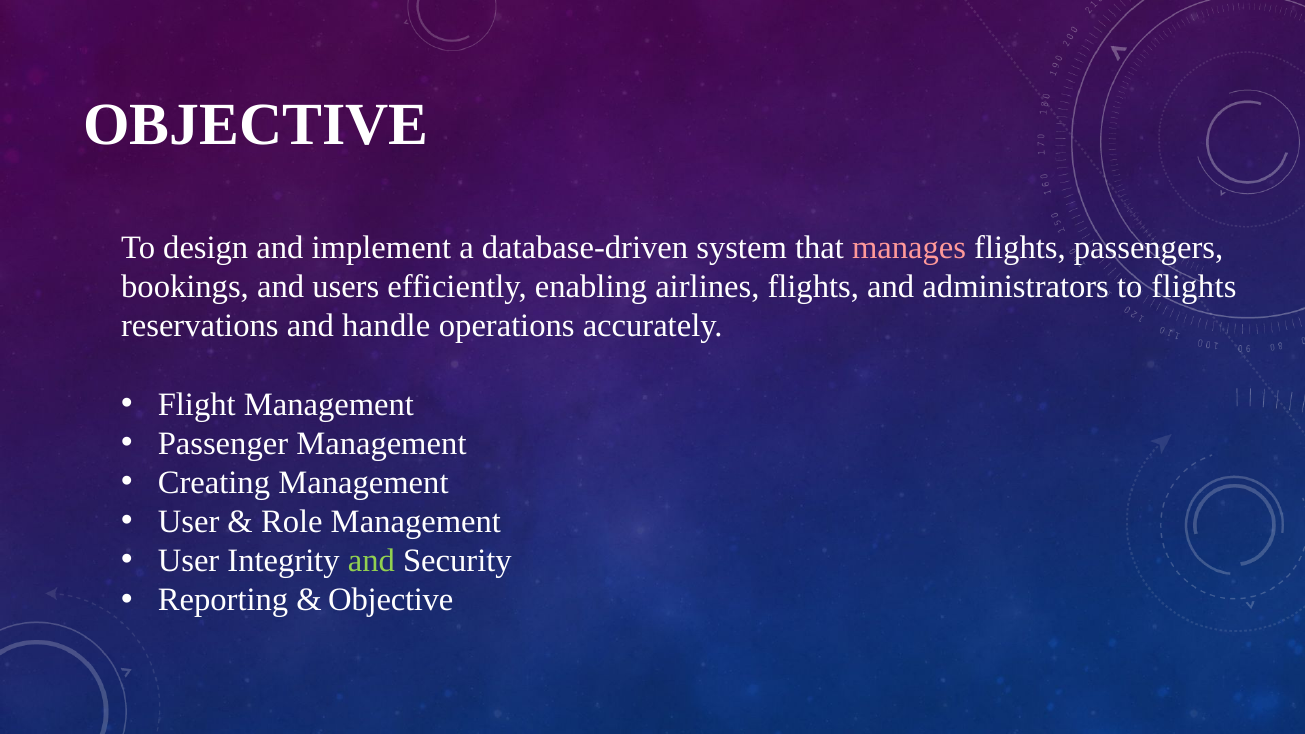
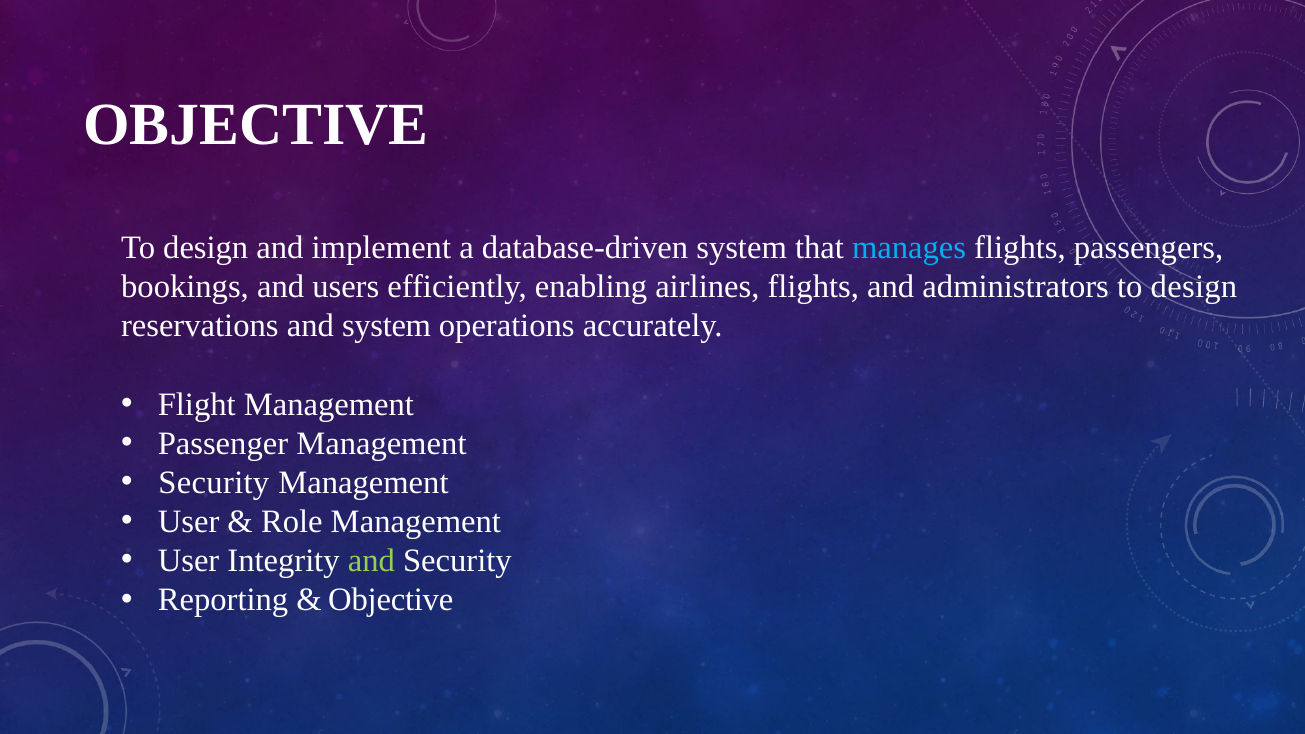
manages colour: pink -> light blue
administrators to flights: flights -> design
and handle: handle -> system
Creating at (214, 483): Creating -> Security
